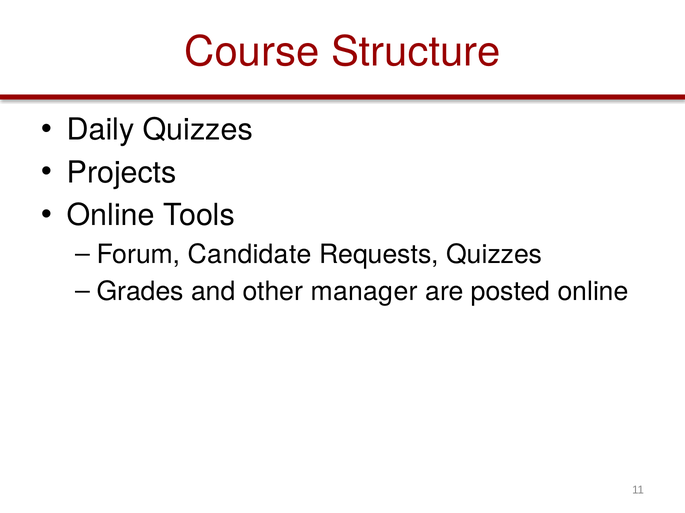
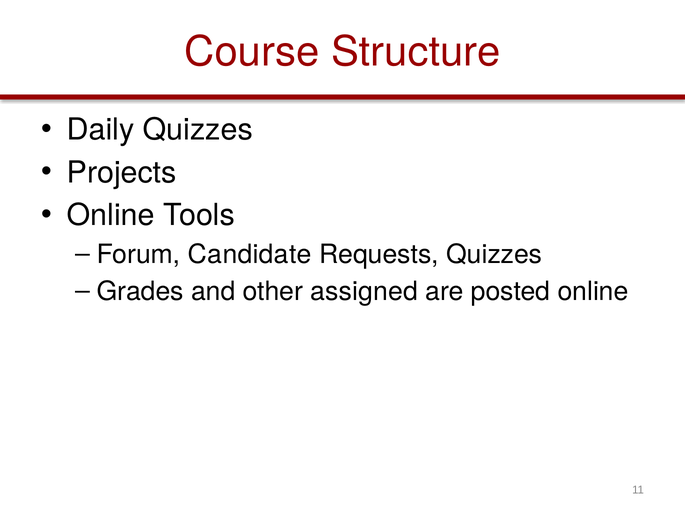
manager: manager -> assigned
